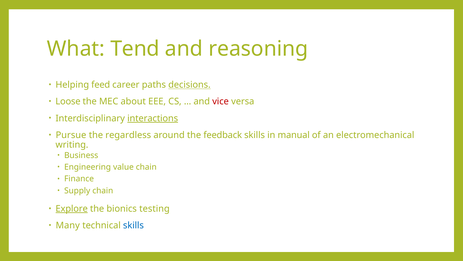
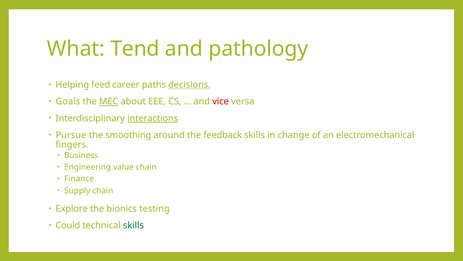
reasoning: reasoning -> pathology
Loose: Loose -> Goals
MEC underline: none -> present
regardless: regardless -> smoothing
manual: manual -> change
writing: writing -> fingers
Explore underline: present -> none
Many: Many -> Could
skills at (133, 225) colour: blue -> green
